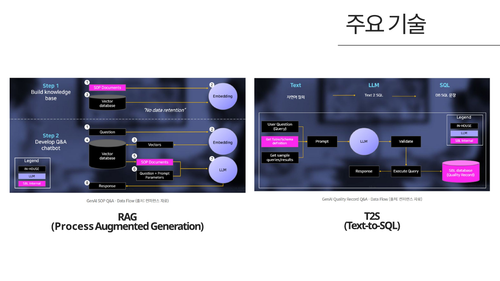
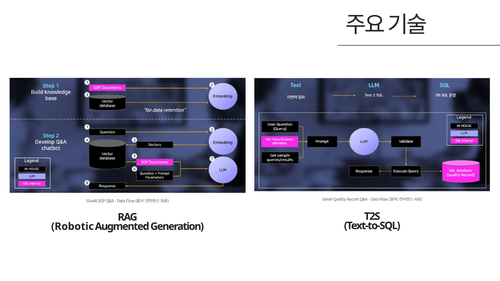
Process: Process -> Robotic
